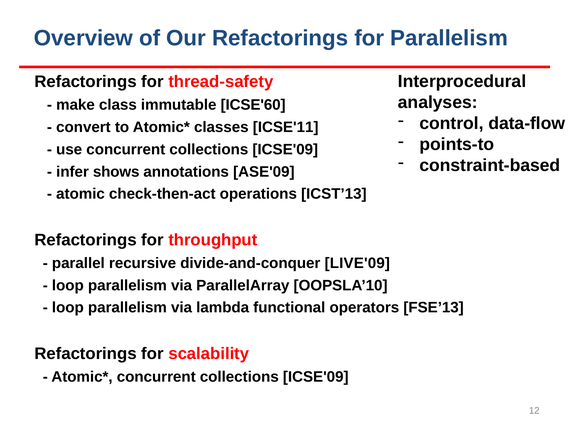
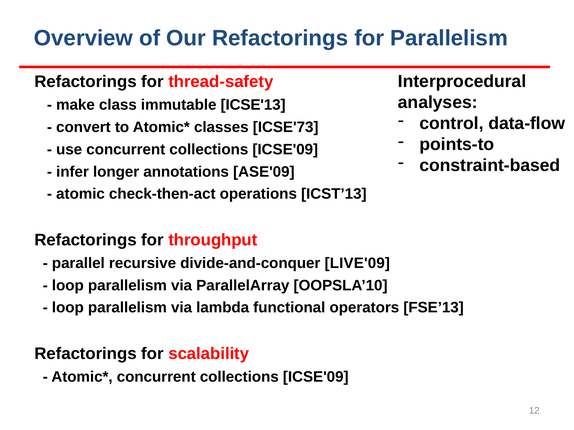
ICSE'60: ICSE'60 -> ICSE'13
ICSE'11: ICSE'11 -> ICSE'73
shows: shows -> longer
